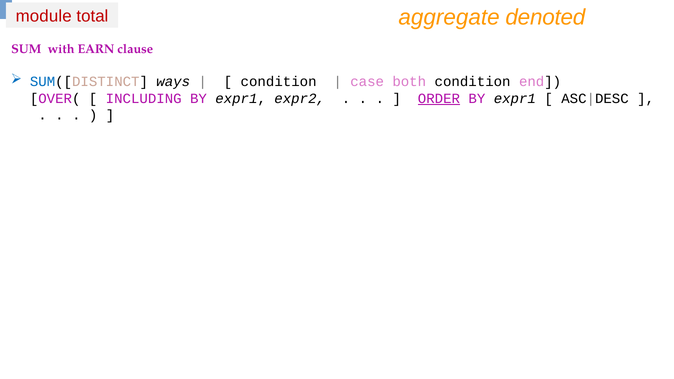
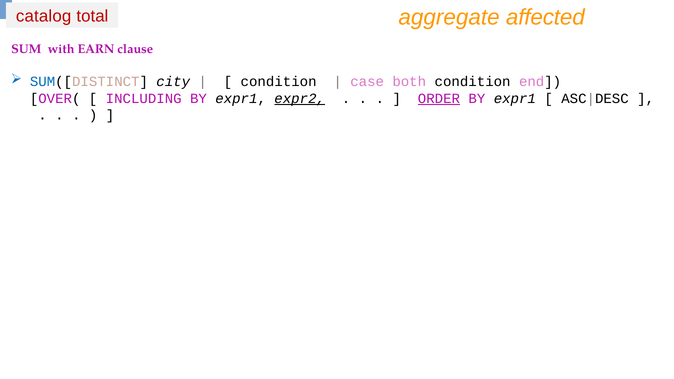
denoted: denoted -> affected
module: module -> catalog
ways: ways -> city
expr2 underline: none -> present
